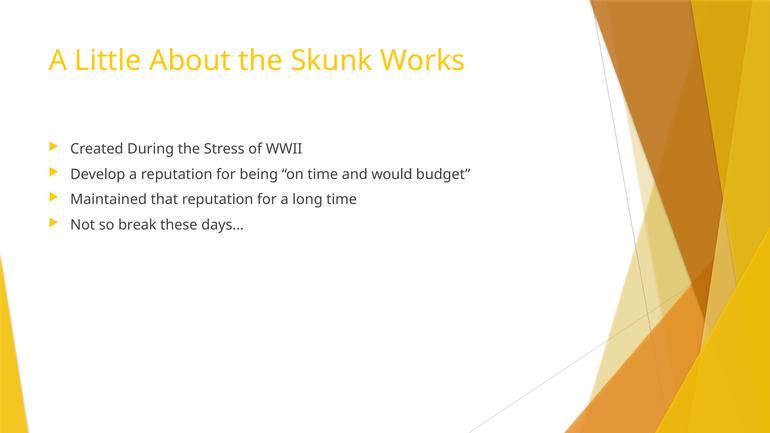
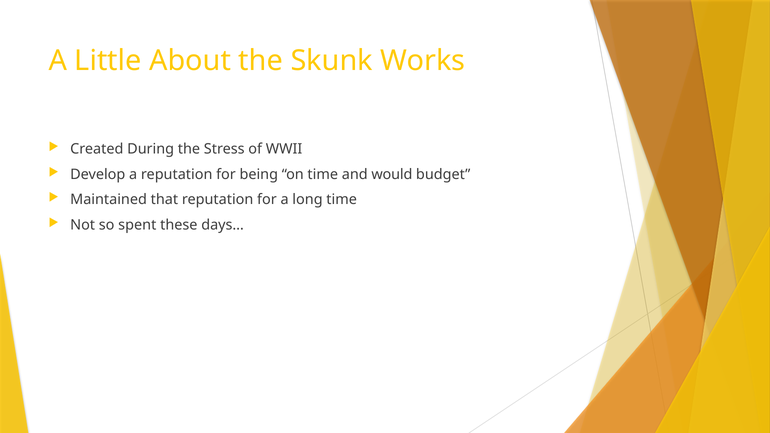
break: break -> spent
